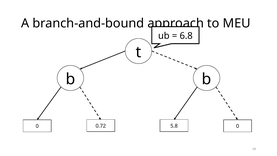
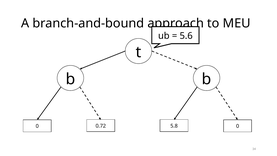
6.8: 6.8 -> 5.6
